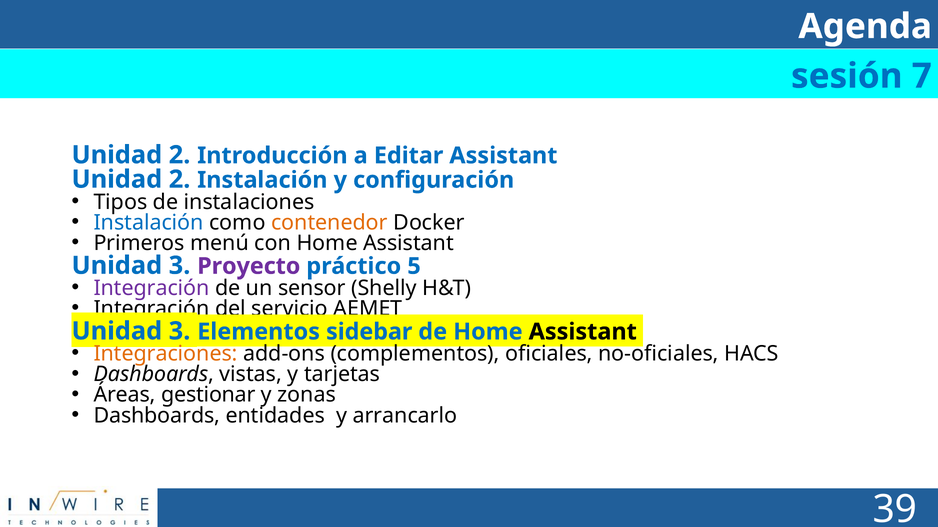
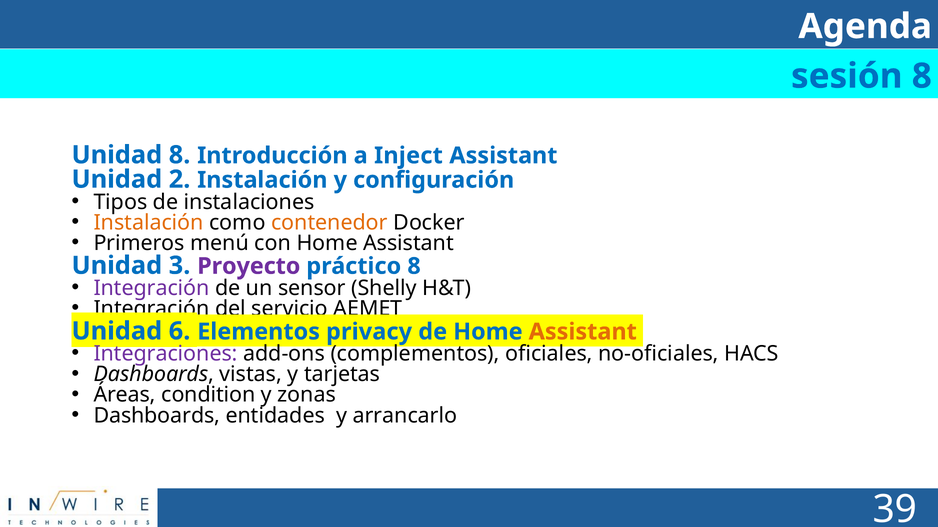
sesión 7: 7 -> 8
2 at (180, 155): 2 -> 8
Editar: Editar -> Inject
Instalación at (149, 223) colour: blue -> orange
práctico 5: 5 -> 8
3 at (180, 331): 3 -> 6
sidebar: sidebar -> privacy
Assistant at (583, 332) colour: black -> orange
Integraciones colour: orange -> purple
gestionar: gestionar -> condition
